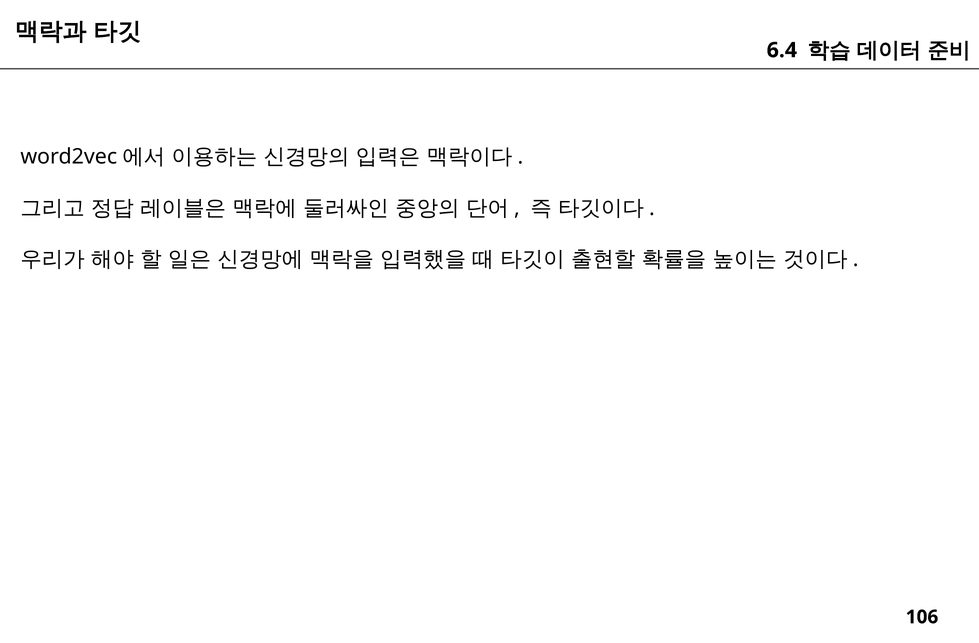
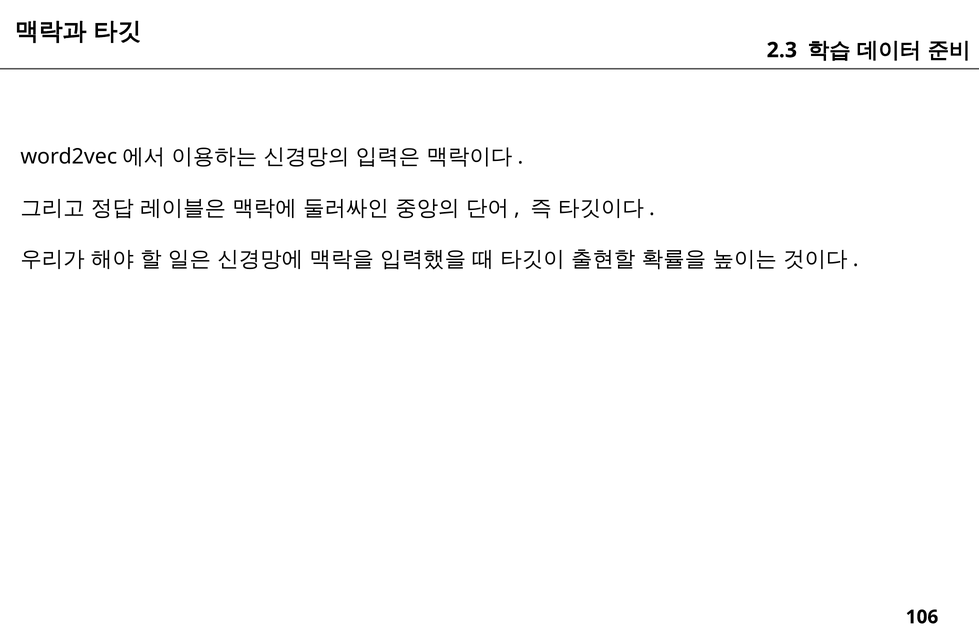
6.4: 6.4 -> 2.3
